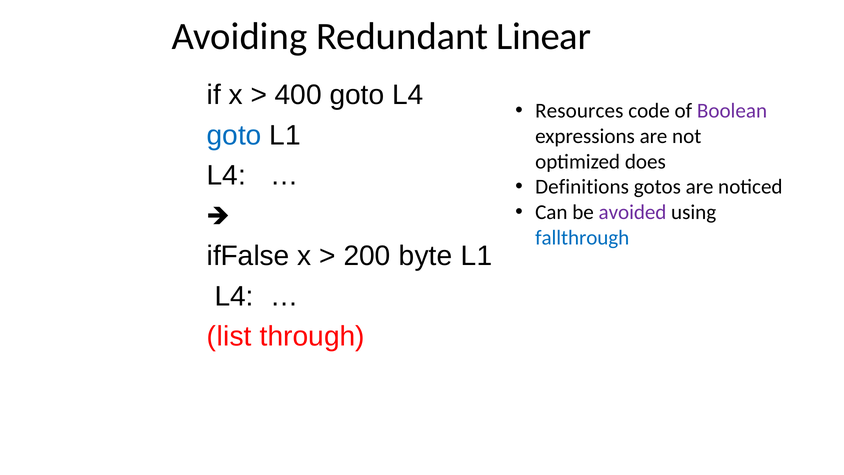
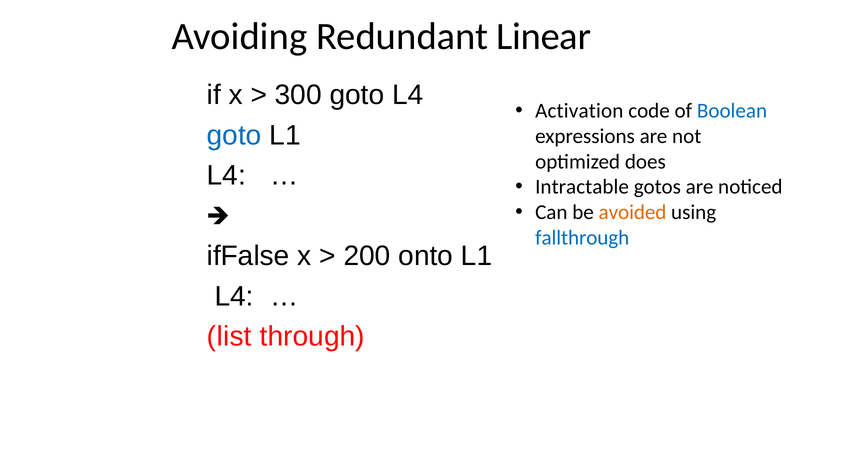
400: 400 -> 300
Resources: Resources -> Activation
Boolean colour: purple -> blue
Definitions: Definitions -> Intractable
avoided colour: purple -> orange
byte: byte -> onto
